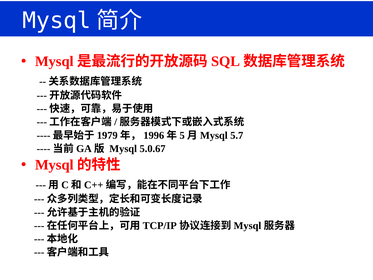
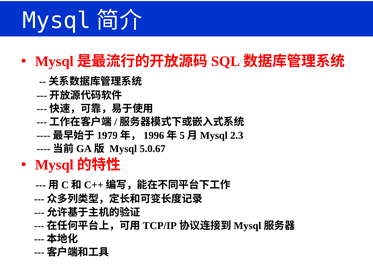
5.7: 5.7 -> 2.3
